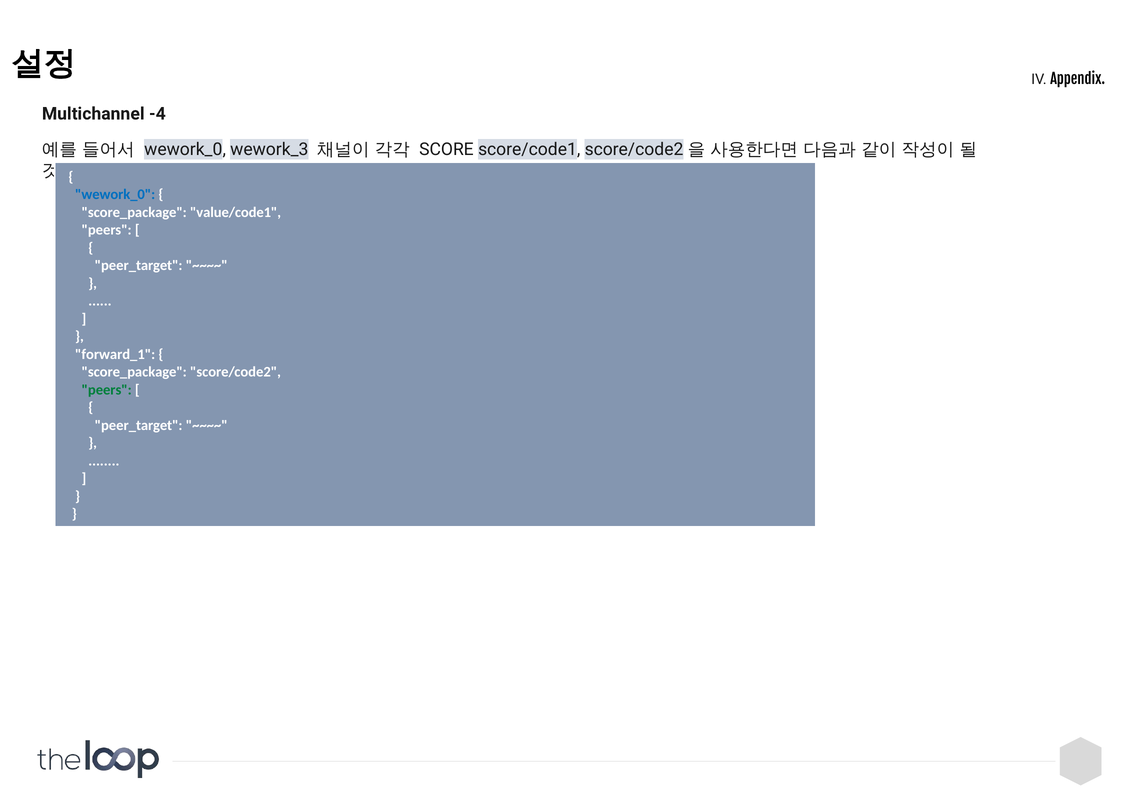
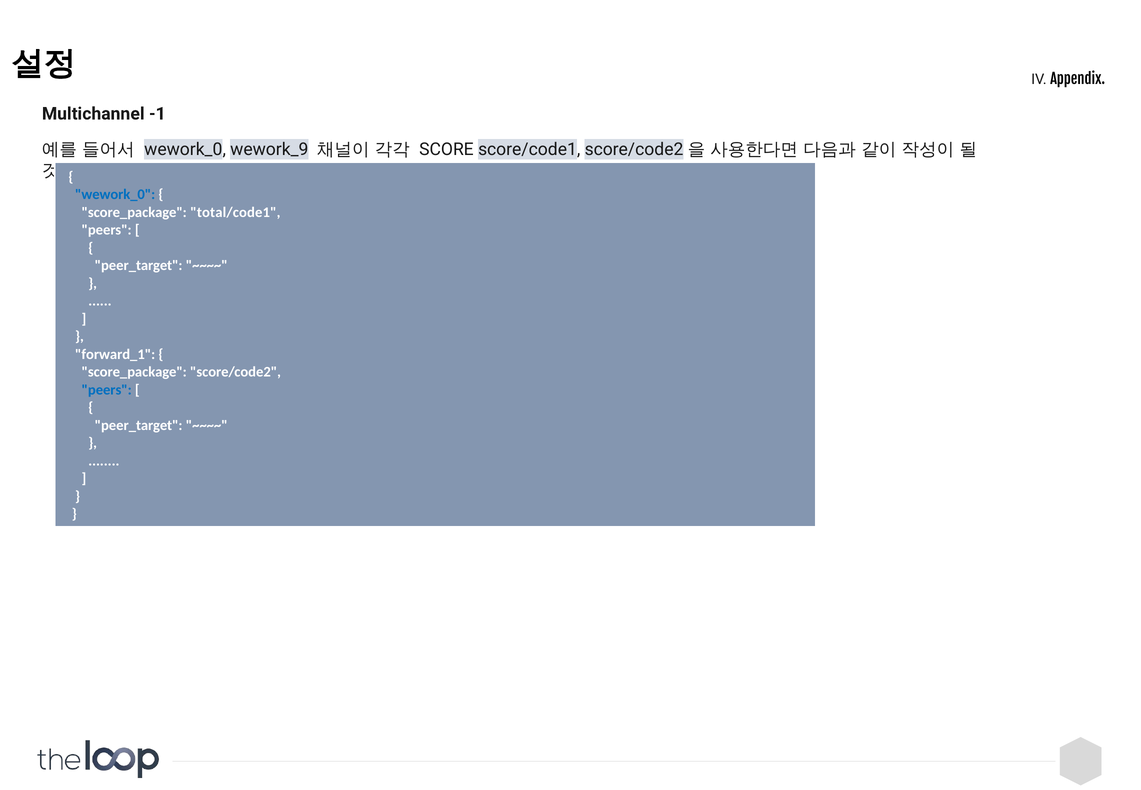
-4: -4 -> -1
wework_3: wework_3 -> wework_9
value/code1: value/code1 -> total/code1
peers at (107, 390) colour: green -> blue
